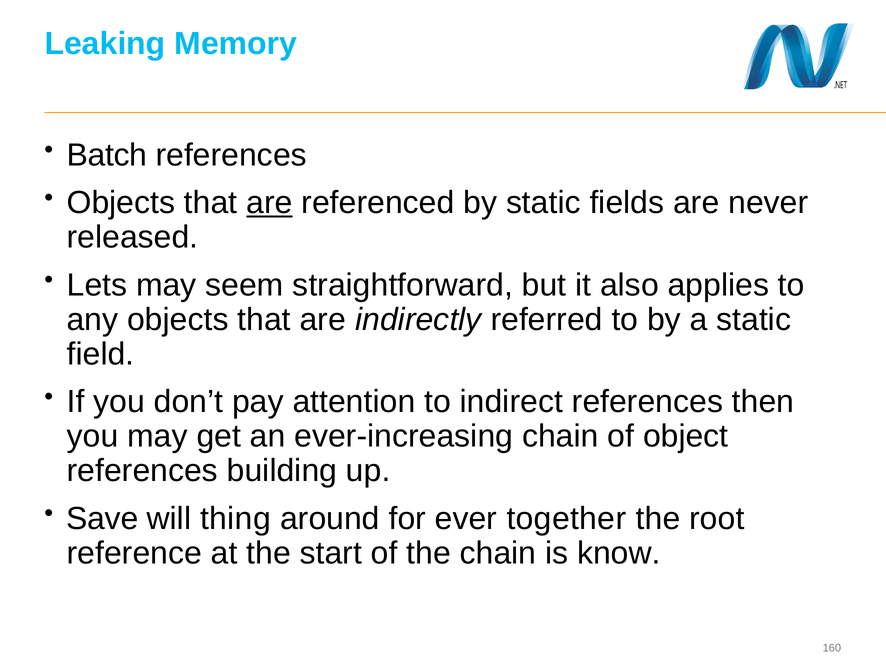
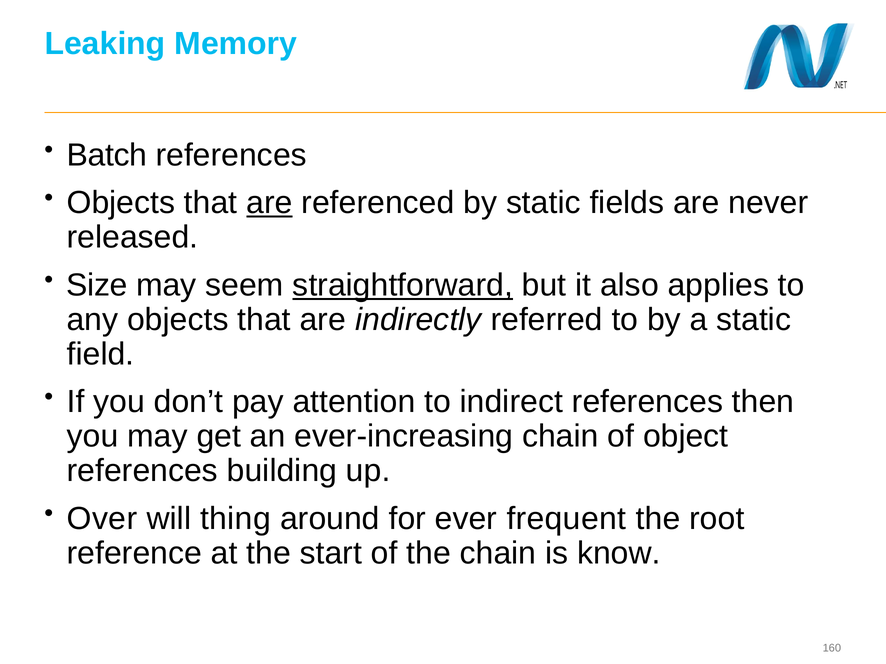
Lets: Lets -> Size
straightforward underline: none -> present
Save: Save -> Over
together: together -> frequent
